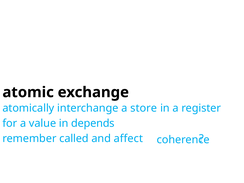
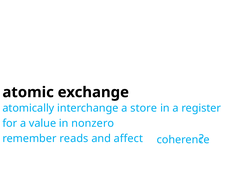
depends: depends -> nonzero
called: called -> reads
